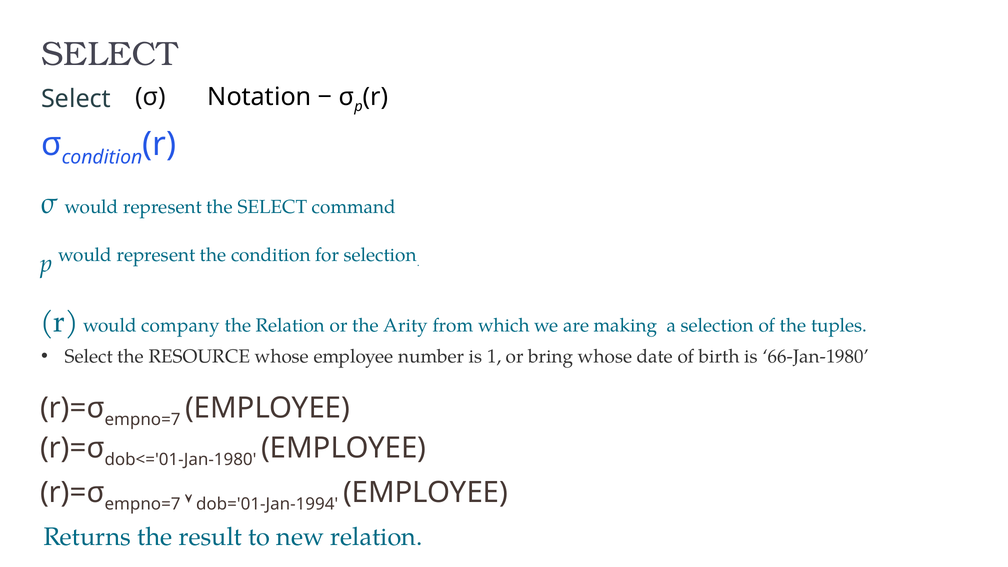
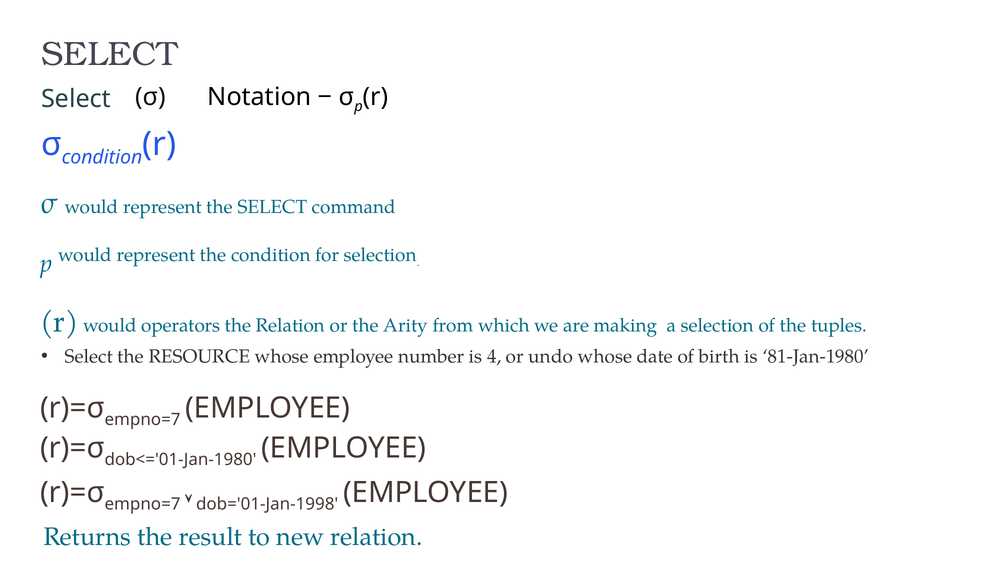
company: company -> operators
1: 1 -> 4
bring: bring -> undo
66-Jan-1980: 66-Jan-1980 -> 81-Jan-1980
dob='01-Jan-1994: dob='01-Jan-1994 -> dob='01-Jan-1998
